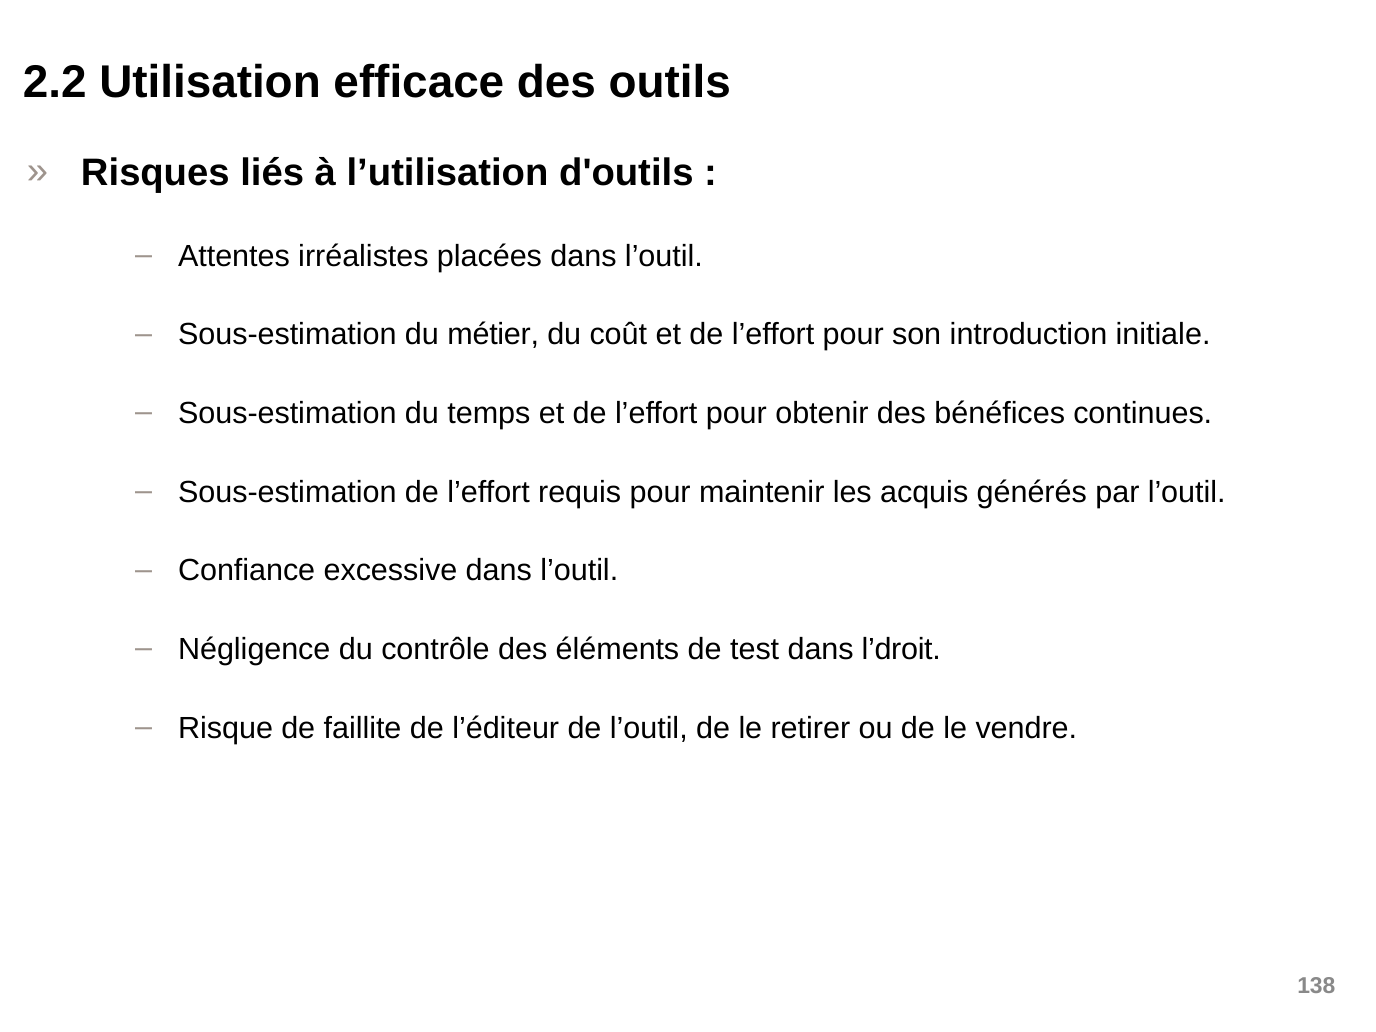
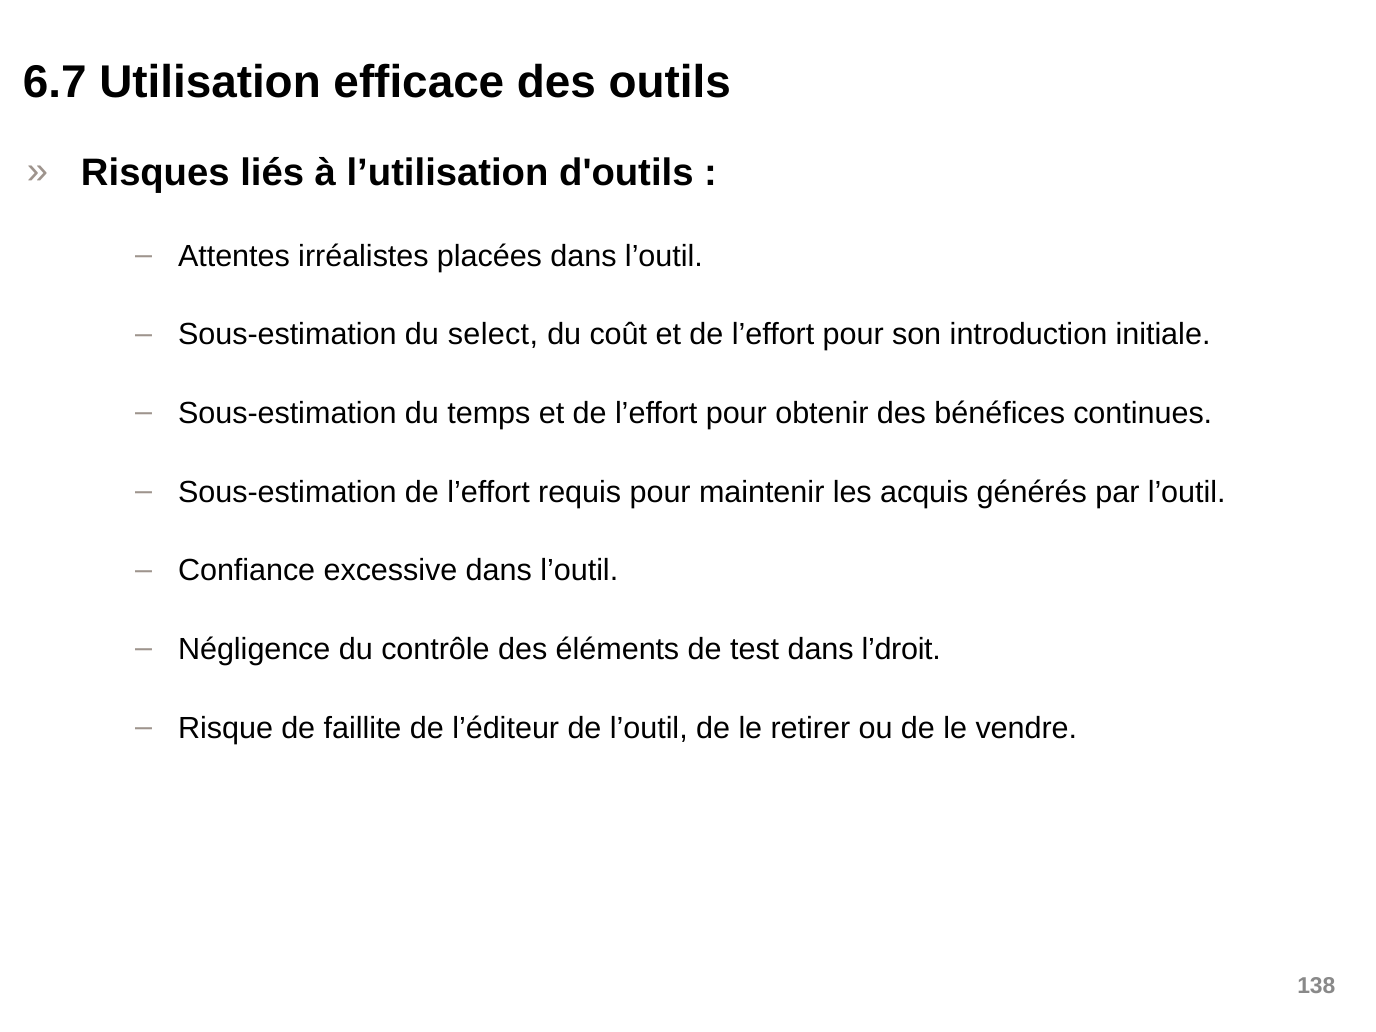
2.2: 2.2 -> 6.7
métier: métier -> select
